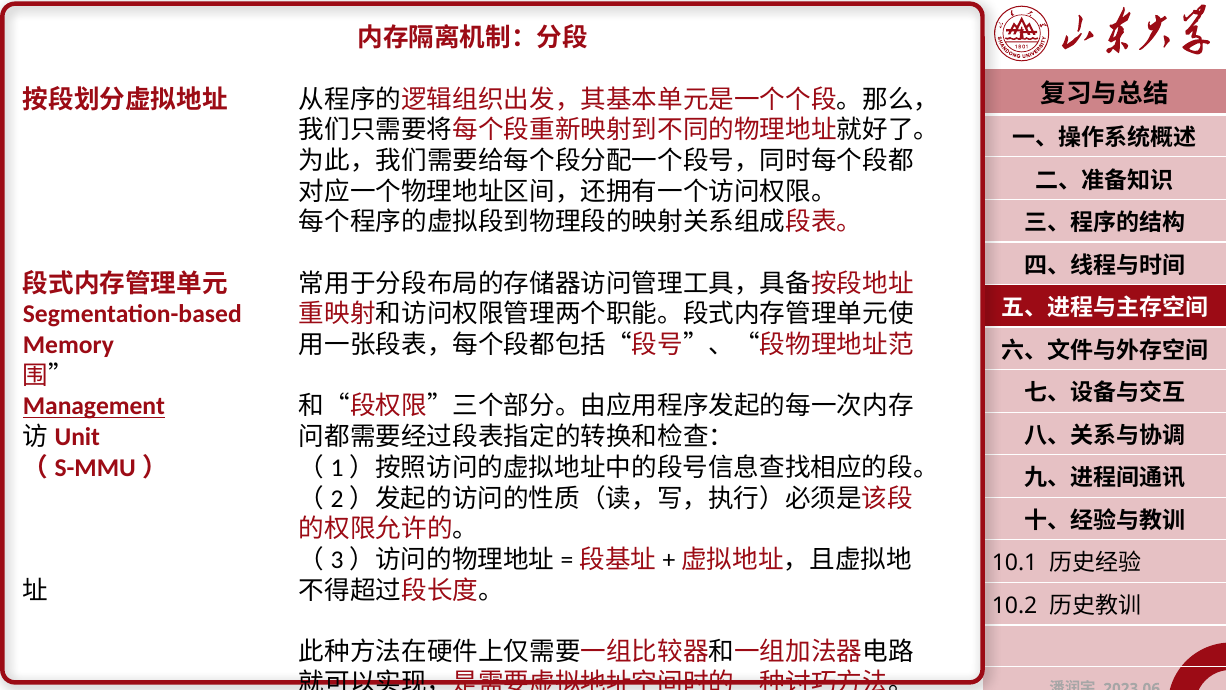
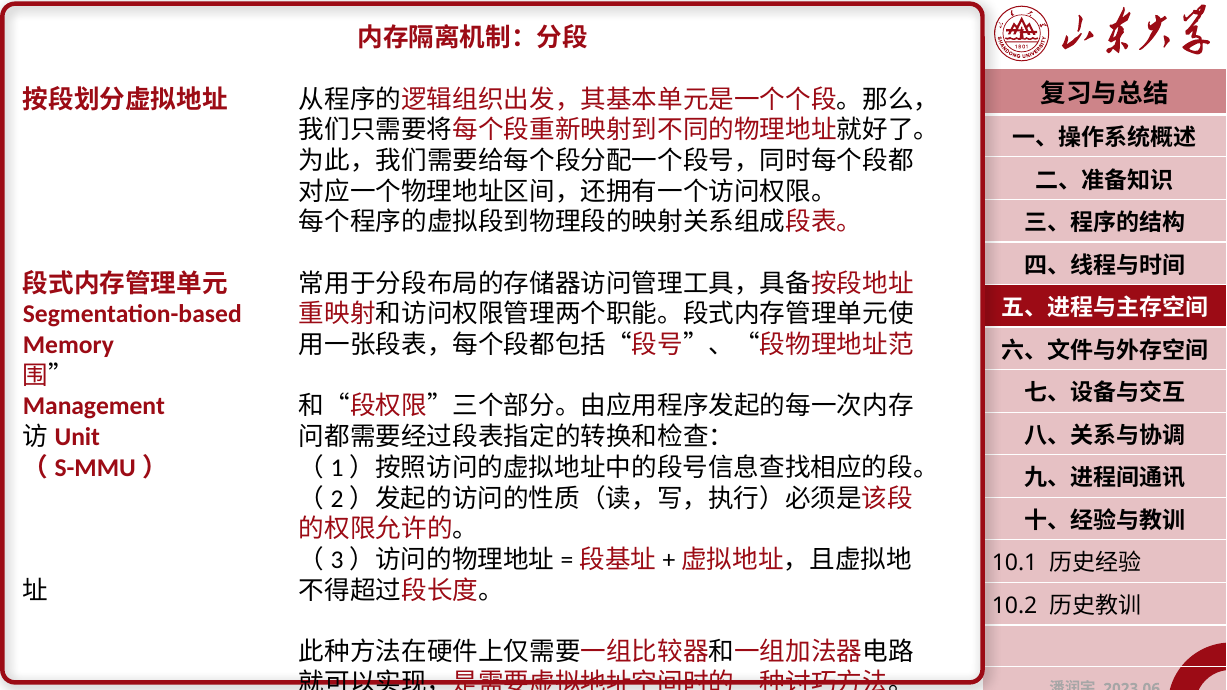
Management underline: present -> none
